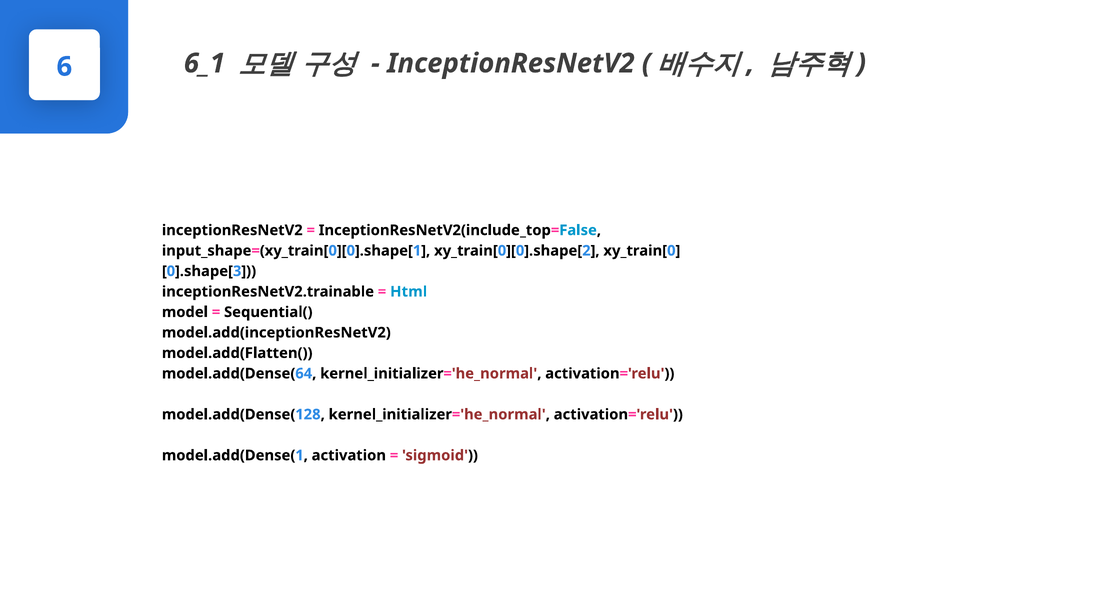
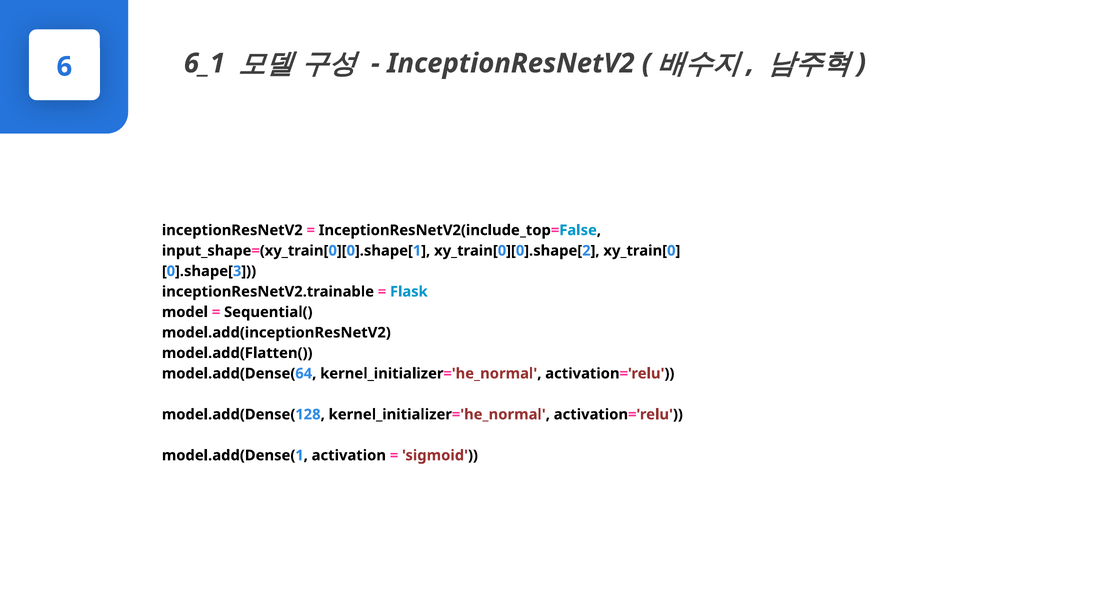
Html: Html -> Flask
